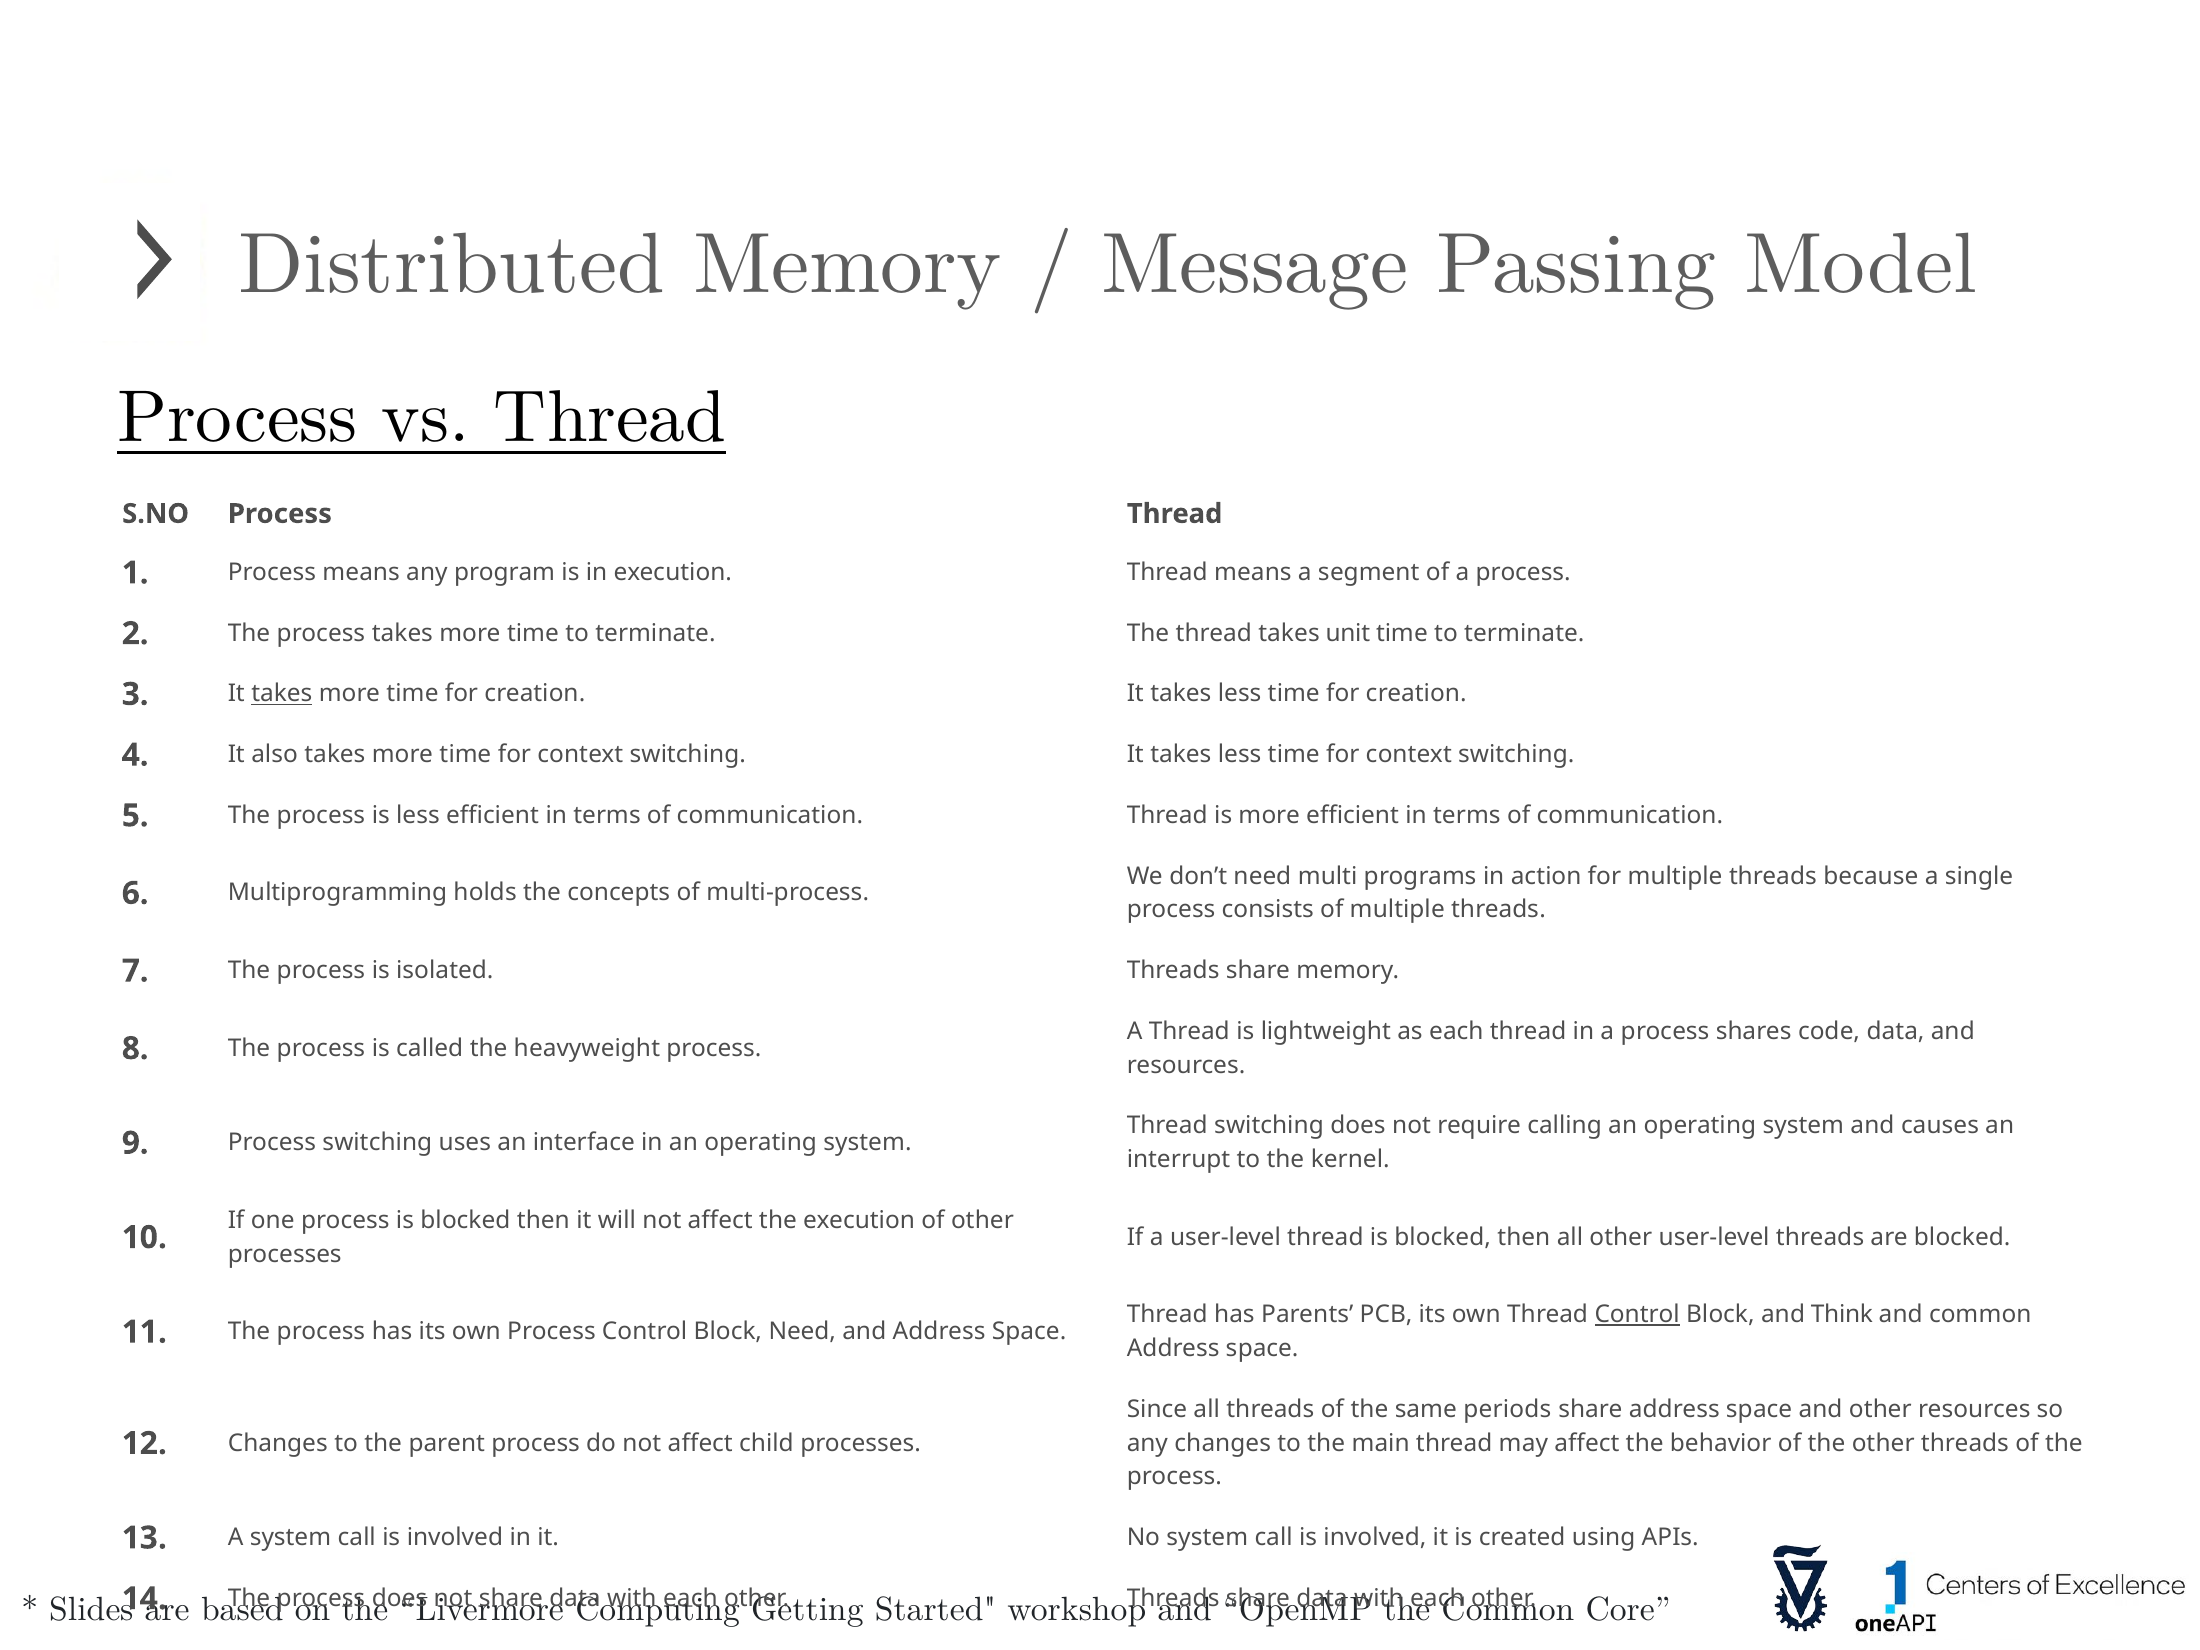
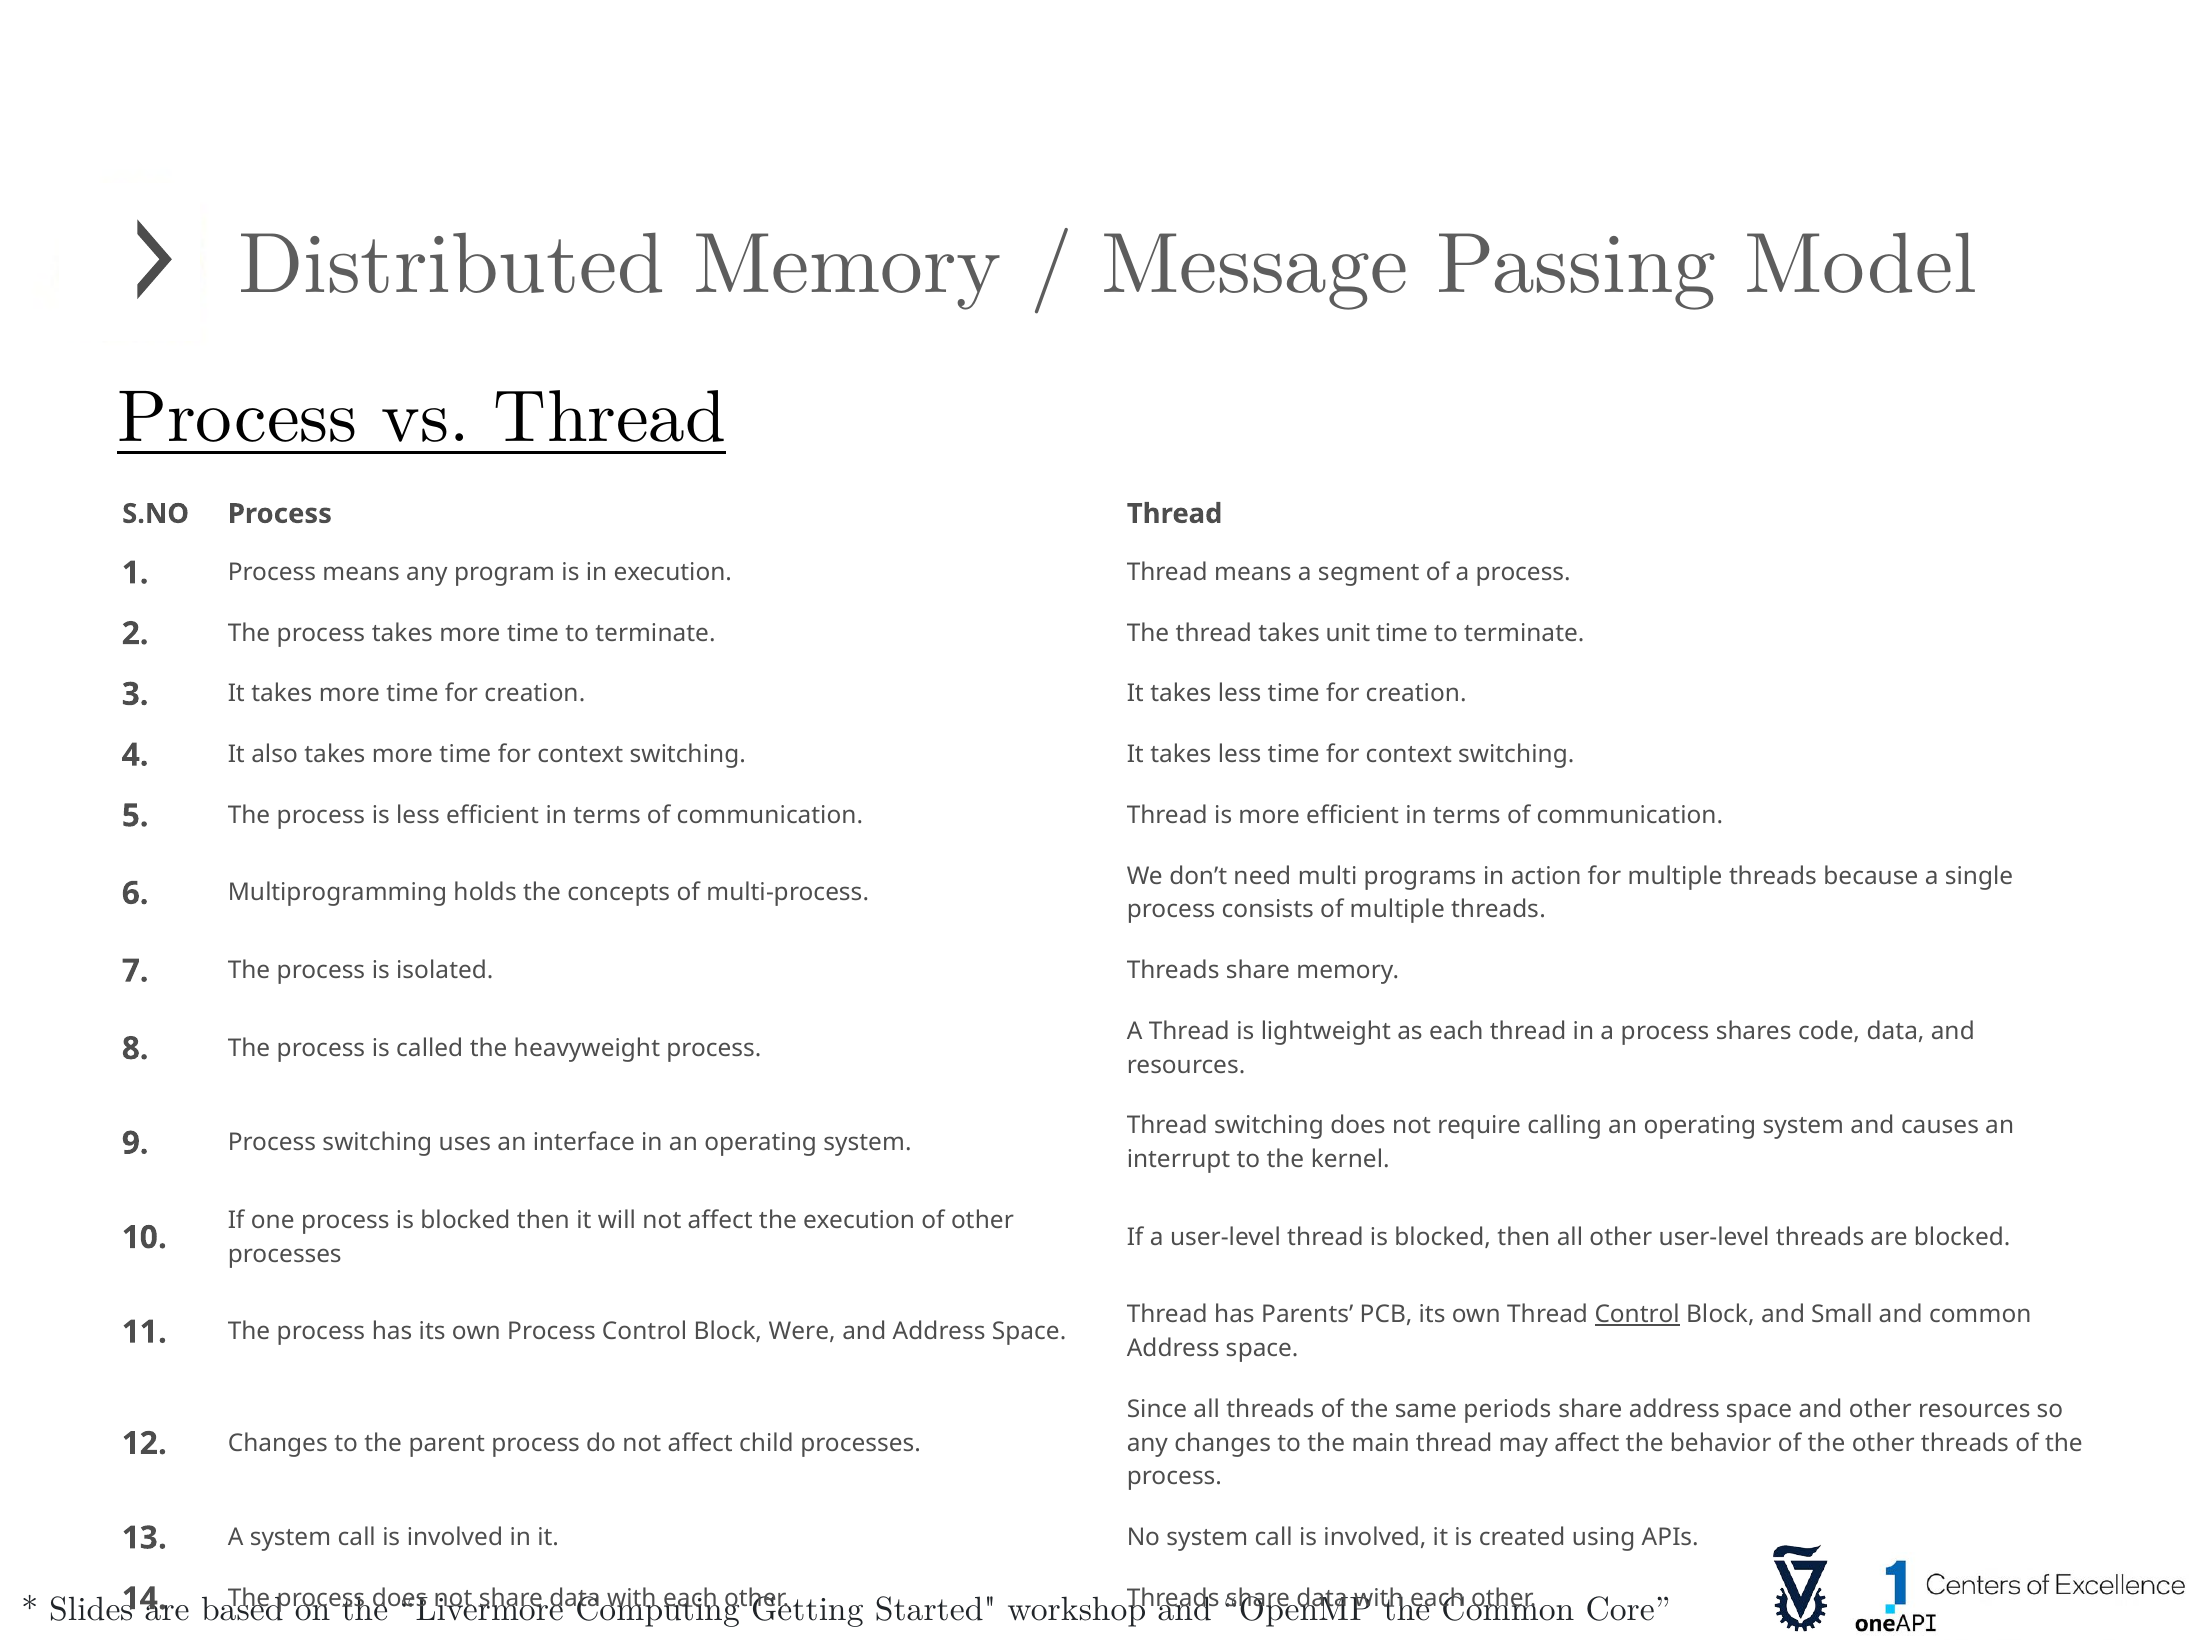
takes at (282, 694) underline: present -> none
Think: Think -> Small
Block Need: Need -> Were
